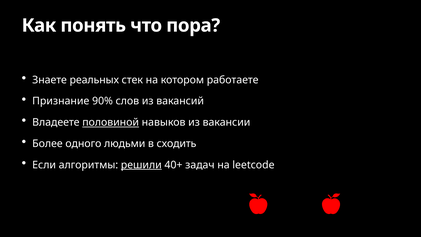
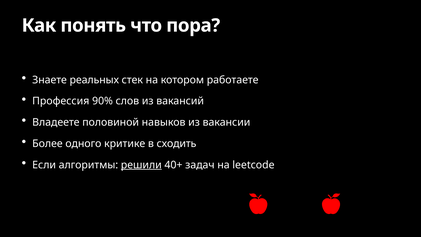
Признание: Признание -> Профессия
половиной underline: present -> none
людьми: людьми -> критике
